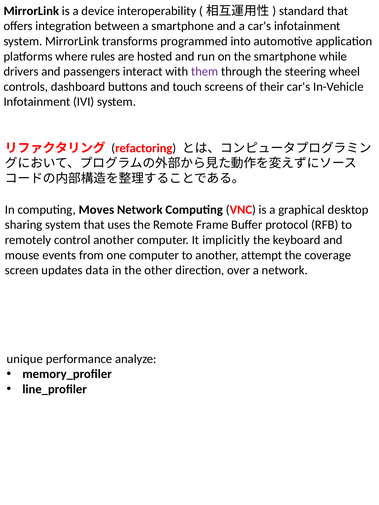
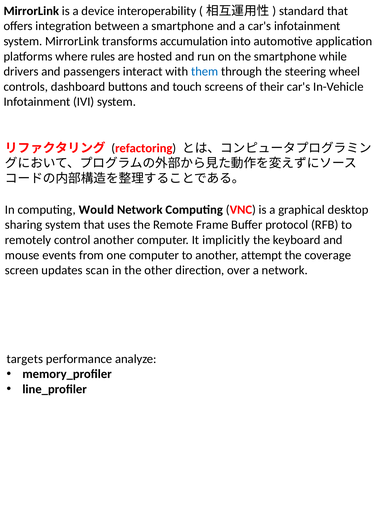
programmed: programmed -> accumulation
them colour: purple -> blue
Moves: Moves -> Would
data: data -> scan
unique: unique -> targets
